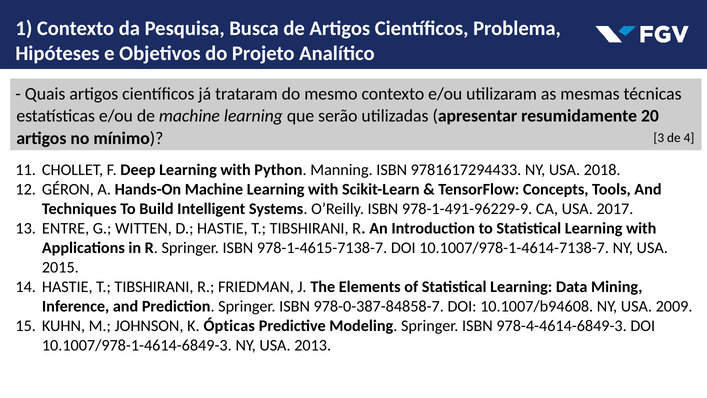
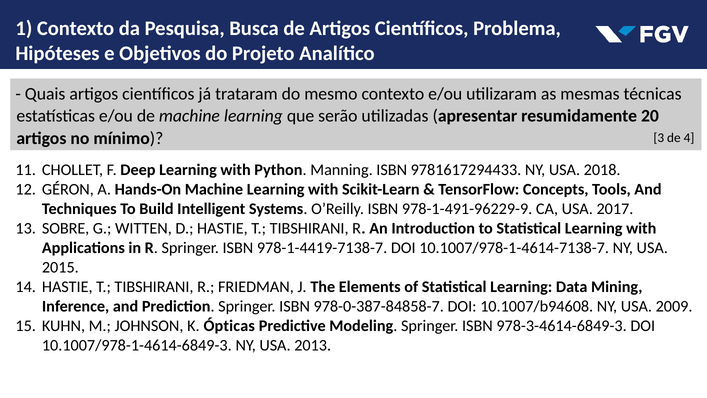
ENTRE: ENTRE -> SOBRE
978-1-4615-7138-7: 978-1-4615-7138-7 -> 978-1-4419-7138-7
978-4-4614-6849-3: 978-4-4614-6849-3 -> 978-3-4614-6849-3
